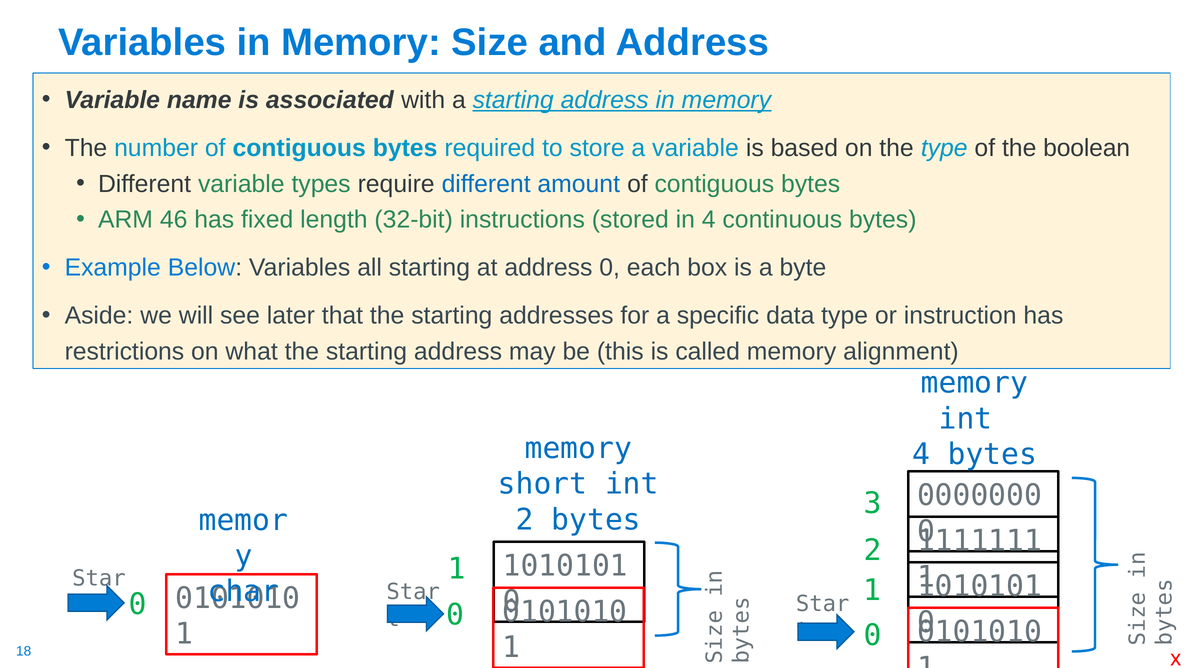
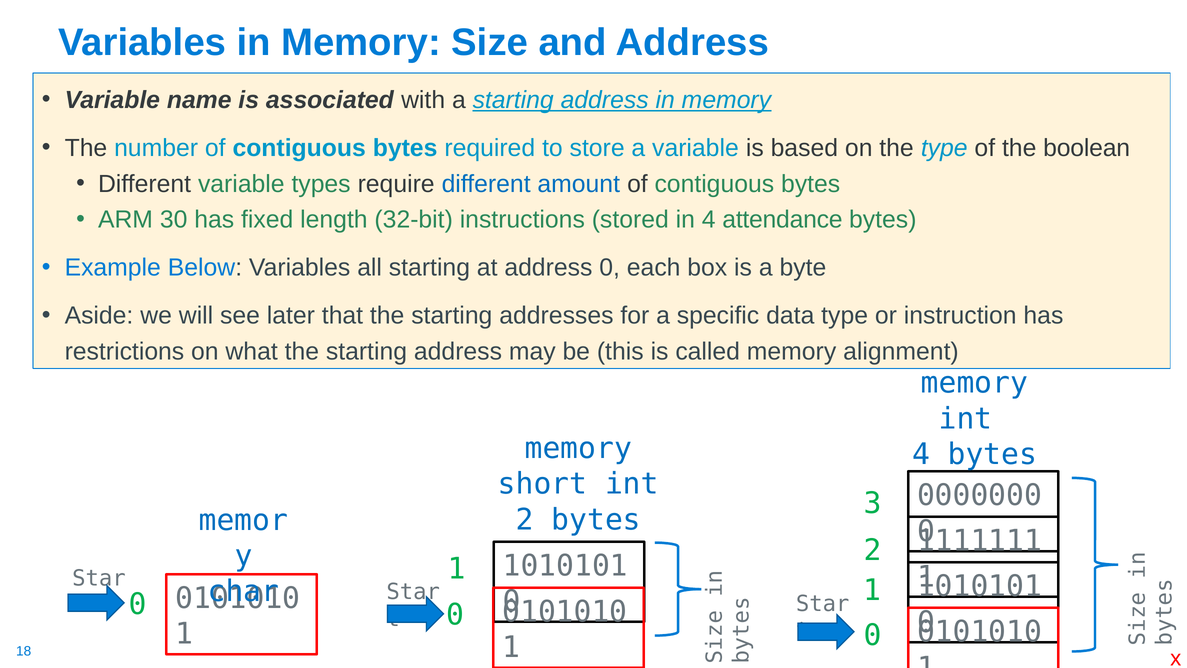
46: 46 -> 30
continuous: continuous -> attendance
